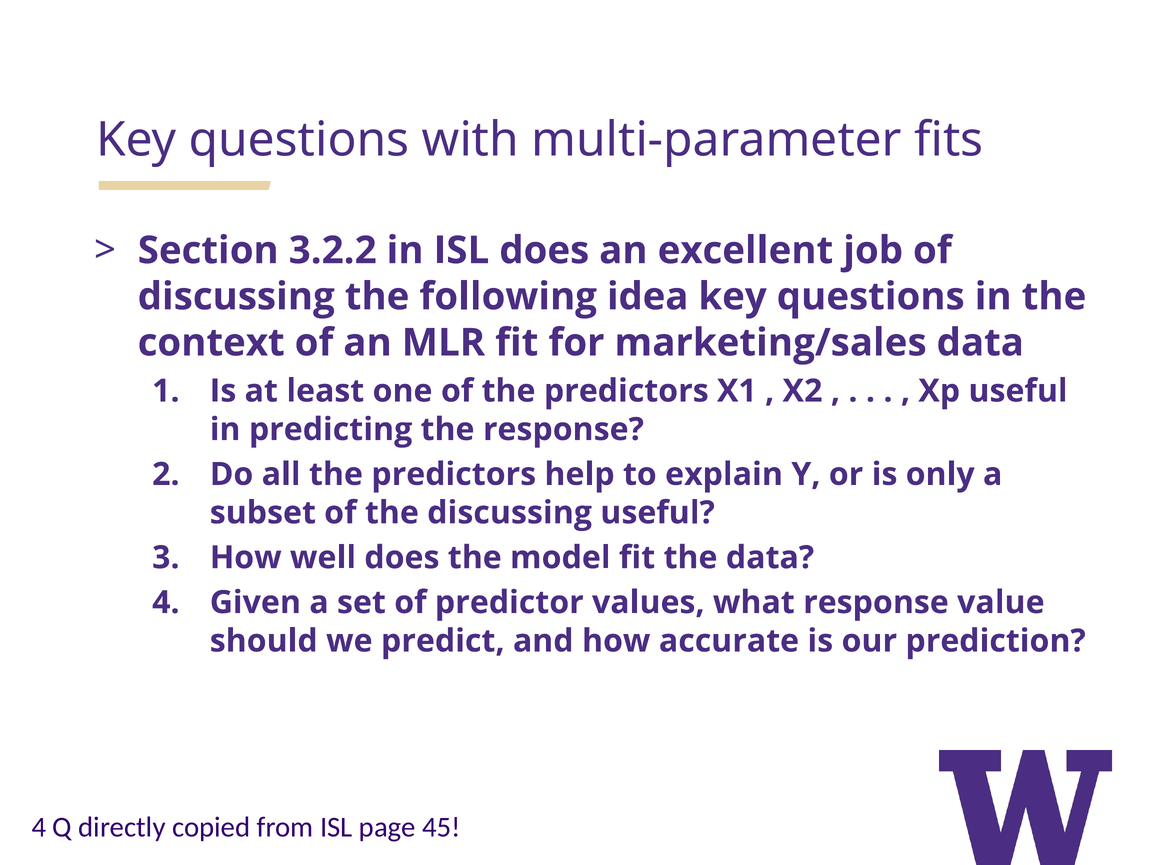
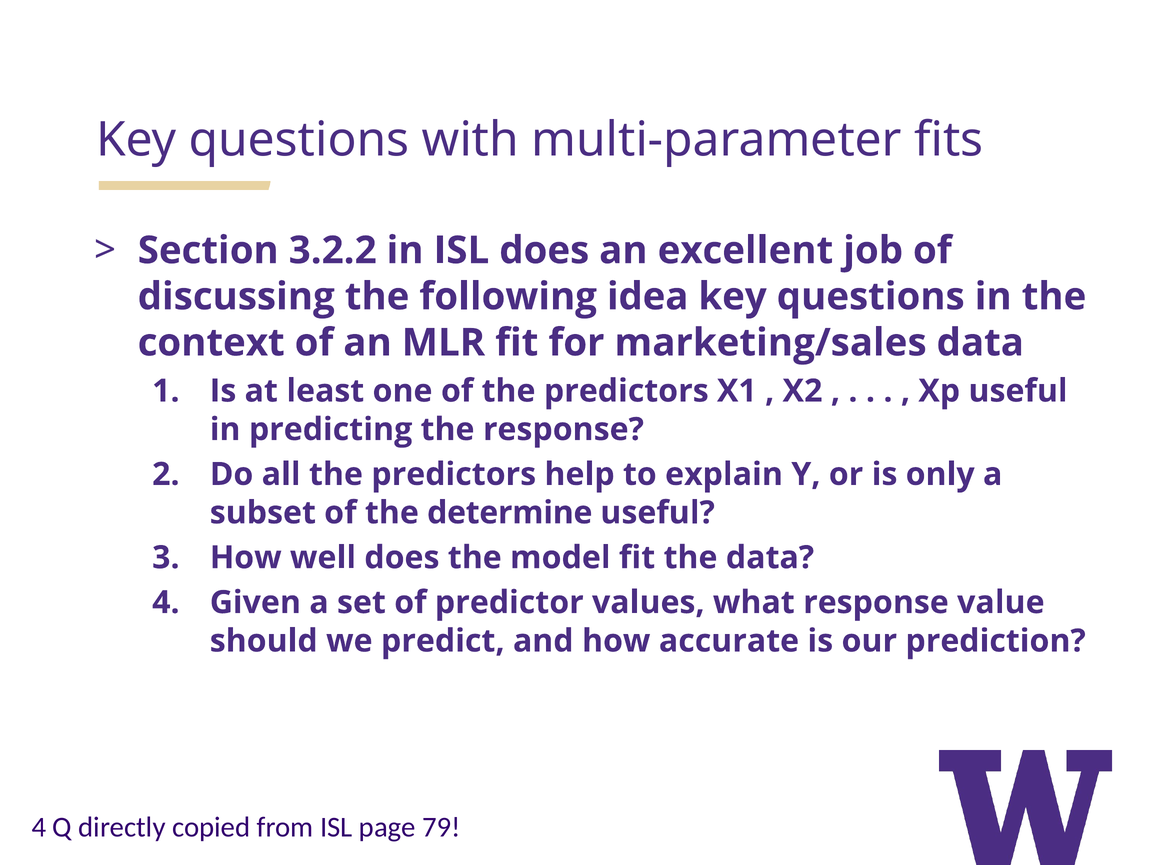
the discussing: discussing -> determine
45: 45 -> 79
